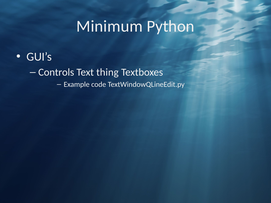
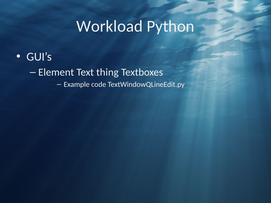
Minimum: Minimum -> Workload
Controls: Controls -> Element
